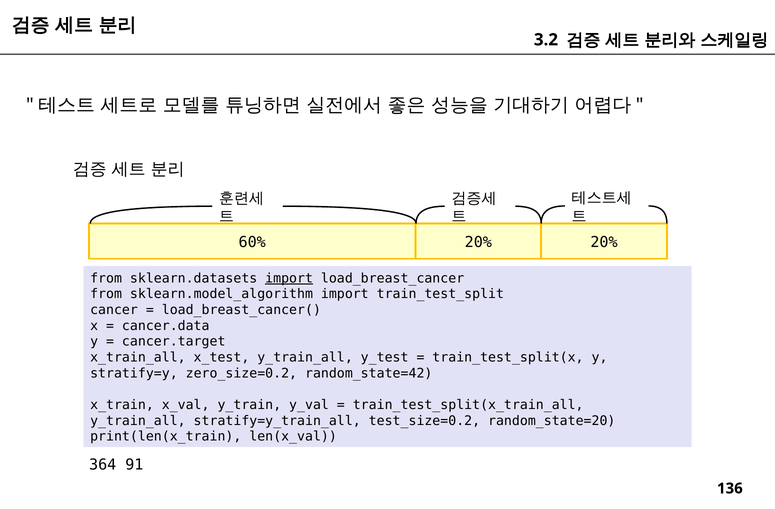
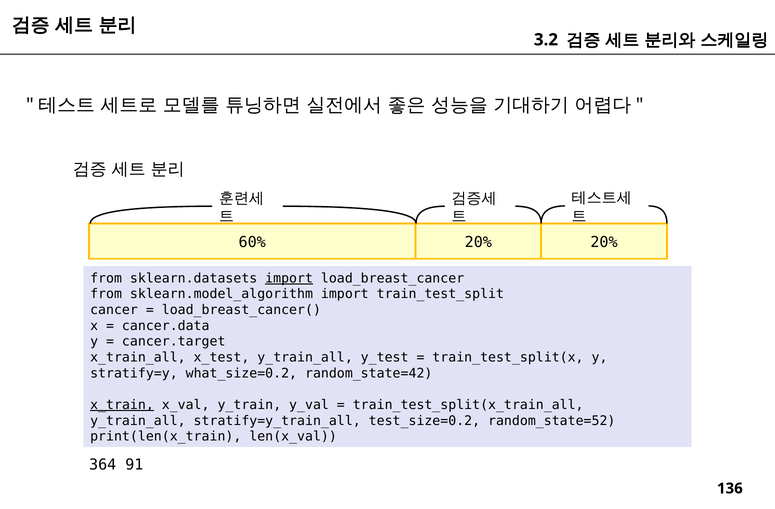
zero_size=0.2: zero_size=0.2 -> what_size=0.2
x_train underline: none -> present
random_state=20: random_state=20 -> random_state=52
